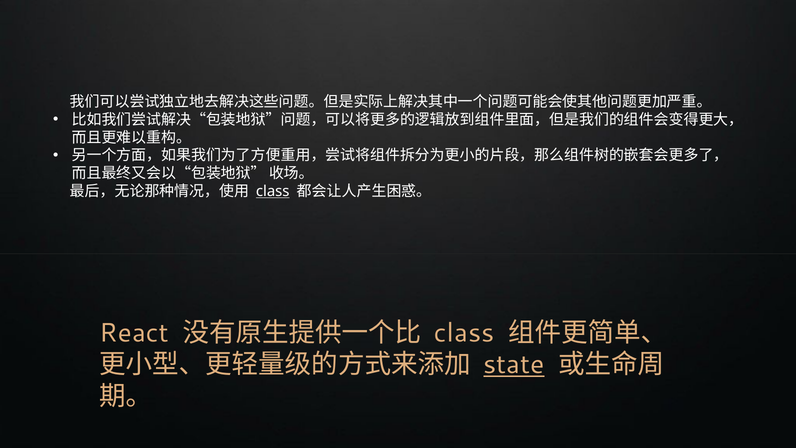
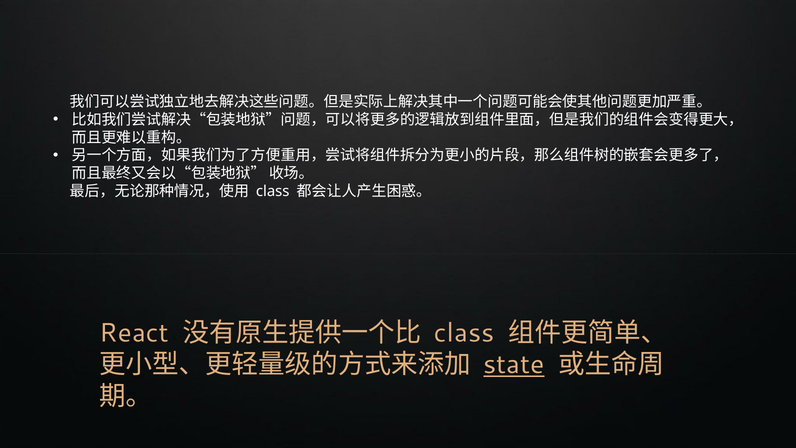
class at (273, 191) underline: present -> none
